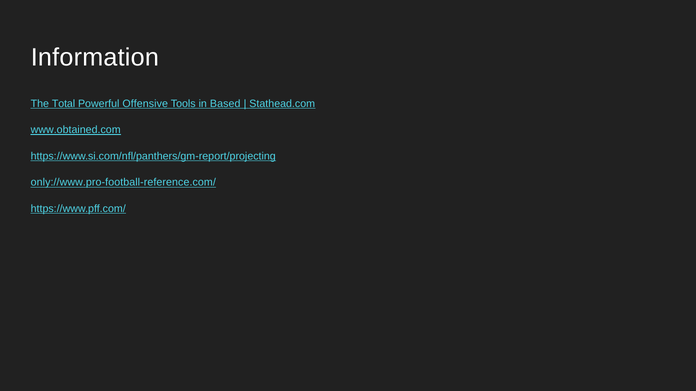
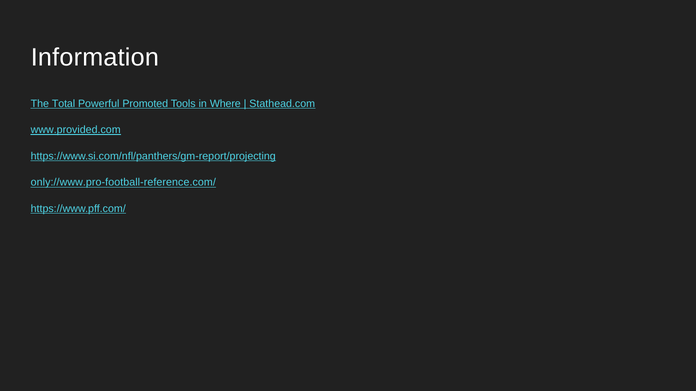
Offensive: Offensive -> Promoted
Based: Based -> Where
www.obtained.com: www.obtained.com -> www.provided.com
